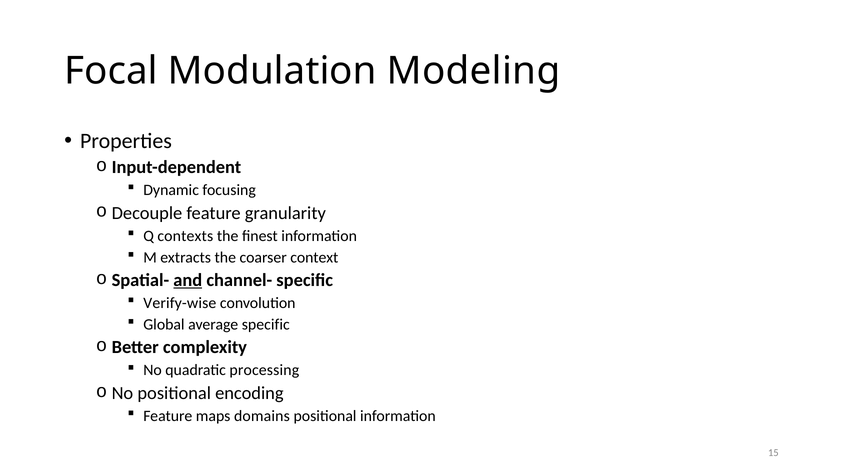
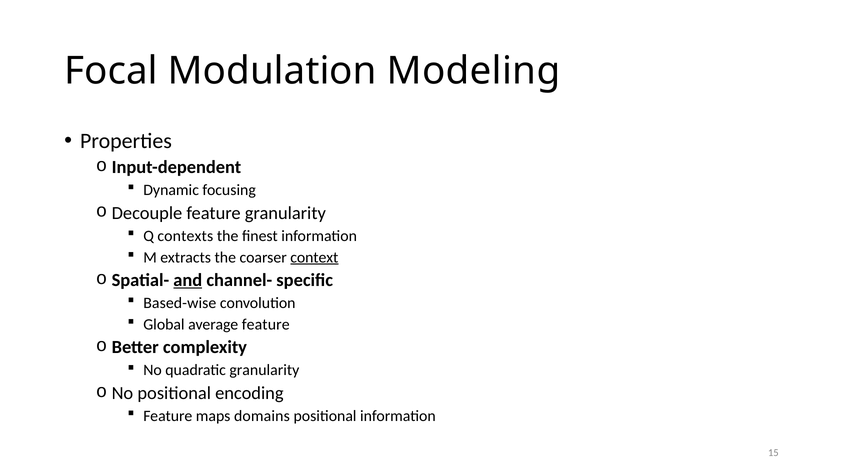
context underline: none -> present
Verify-wise: Verify-wise -> Based-wise
average specific: specific -> feature
quadratic processing: processing -> granularity
